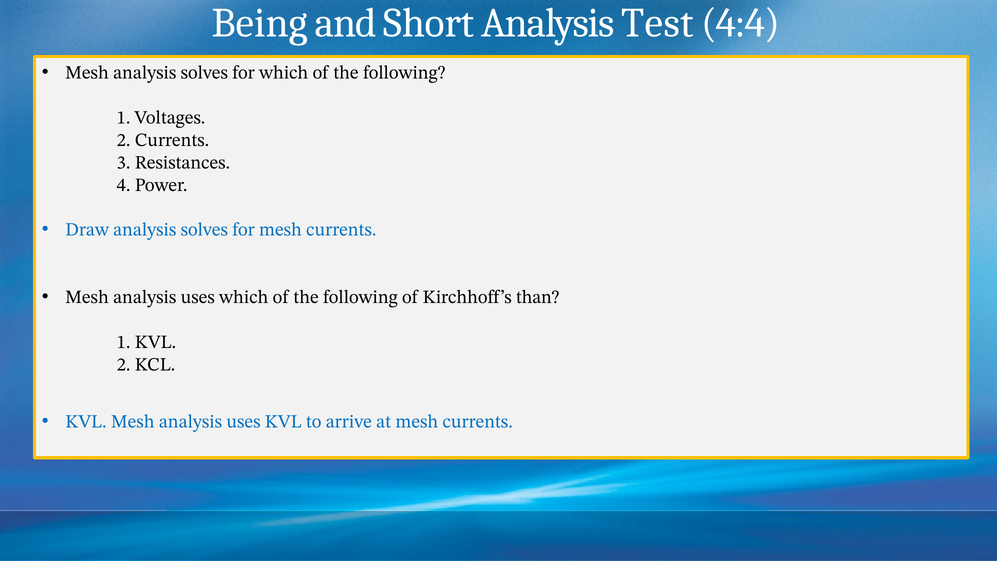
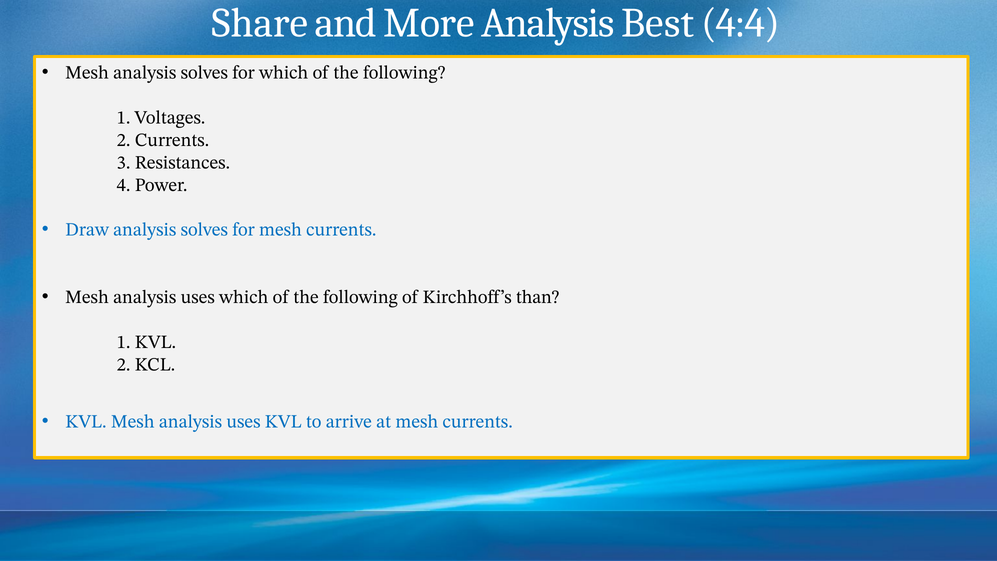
Being: Being -> Share
Short: Short -> More
Test: Test -> Best
